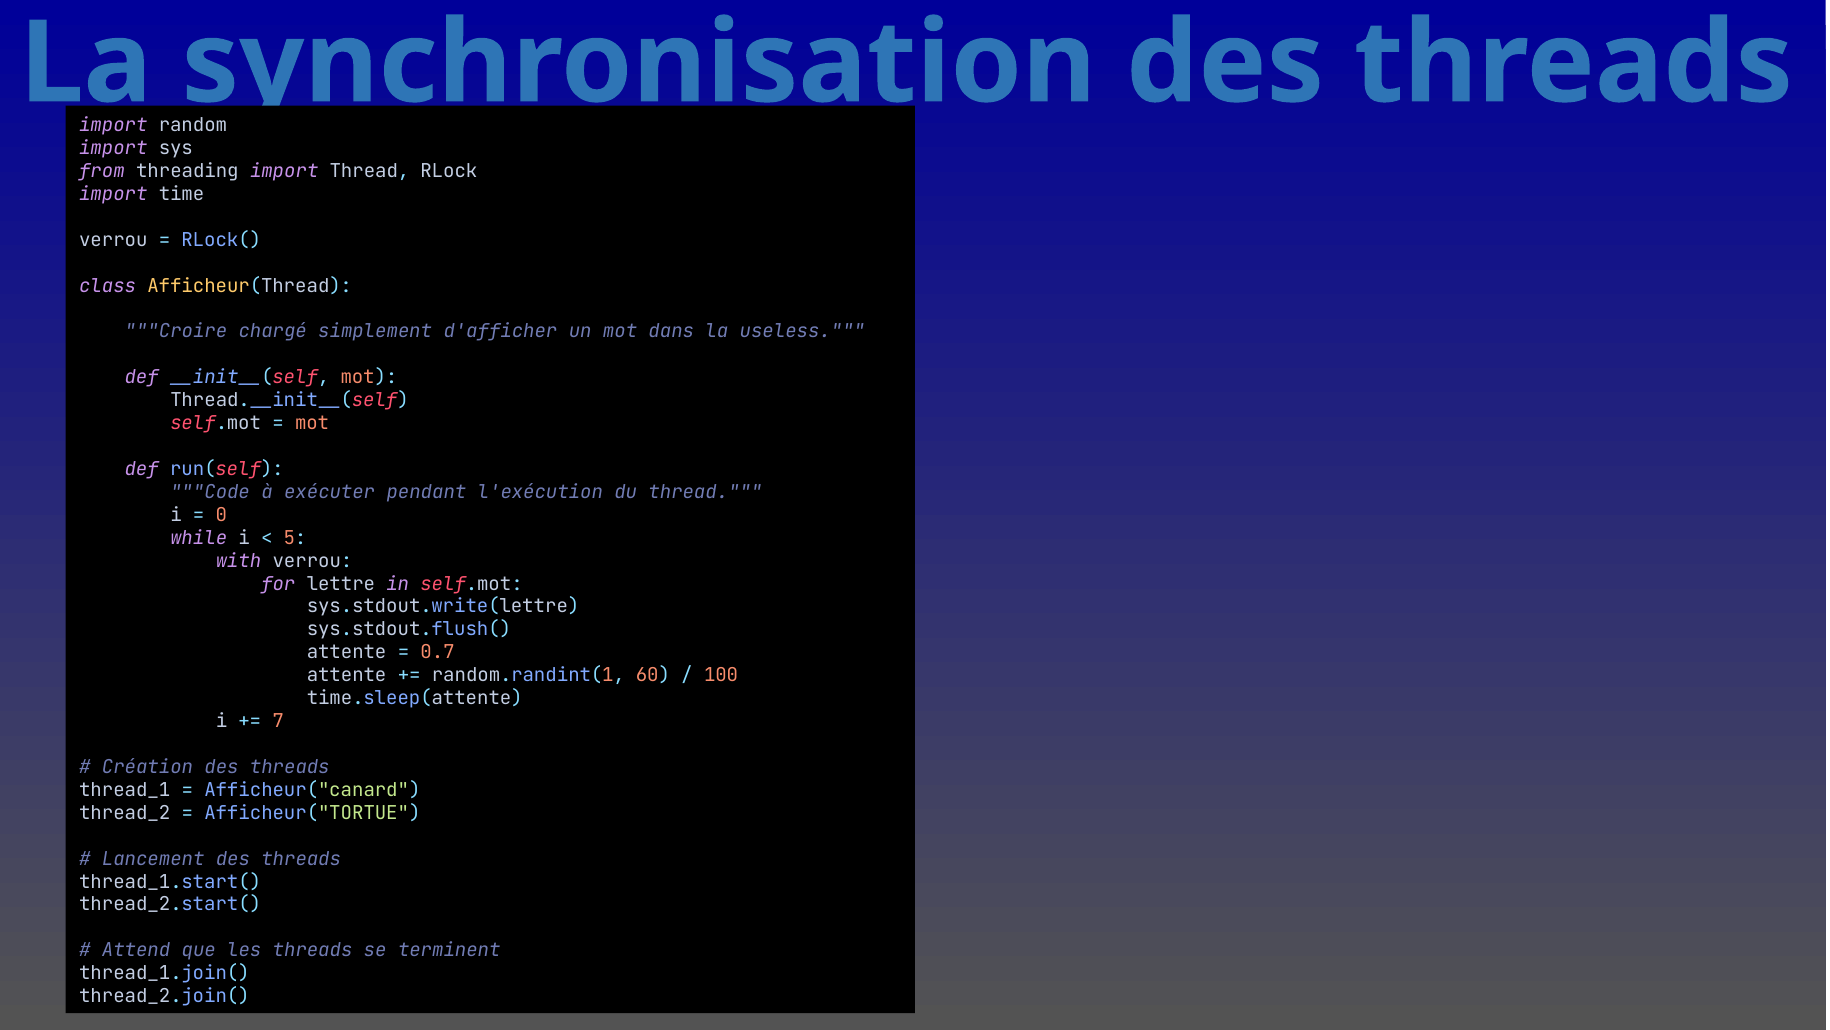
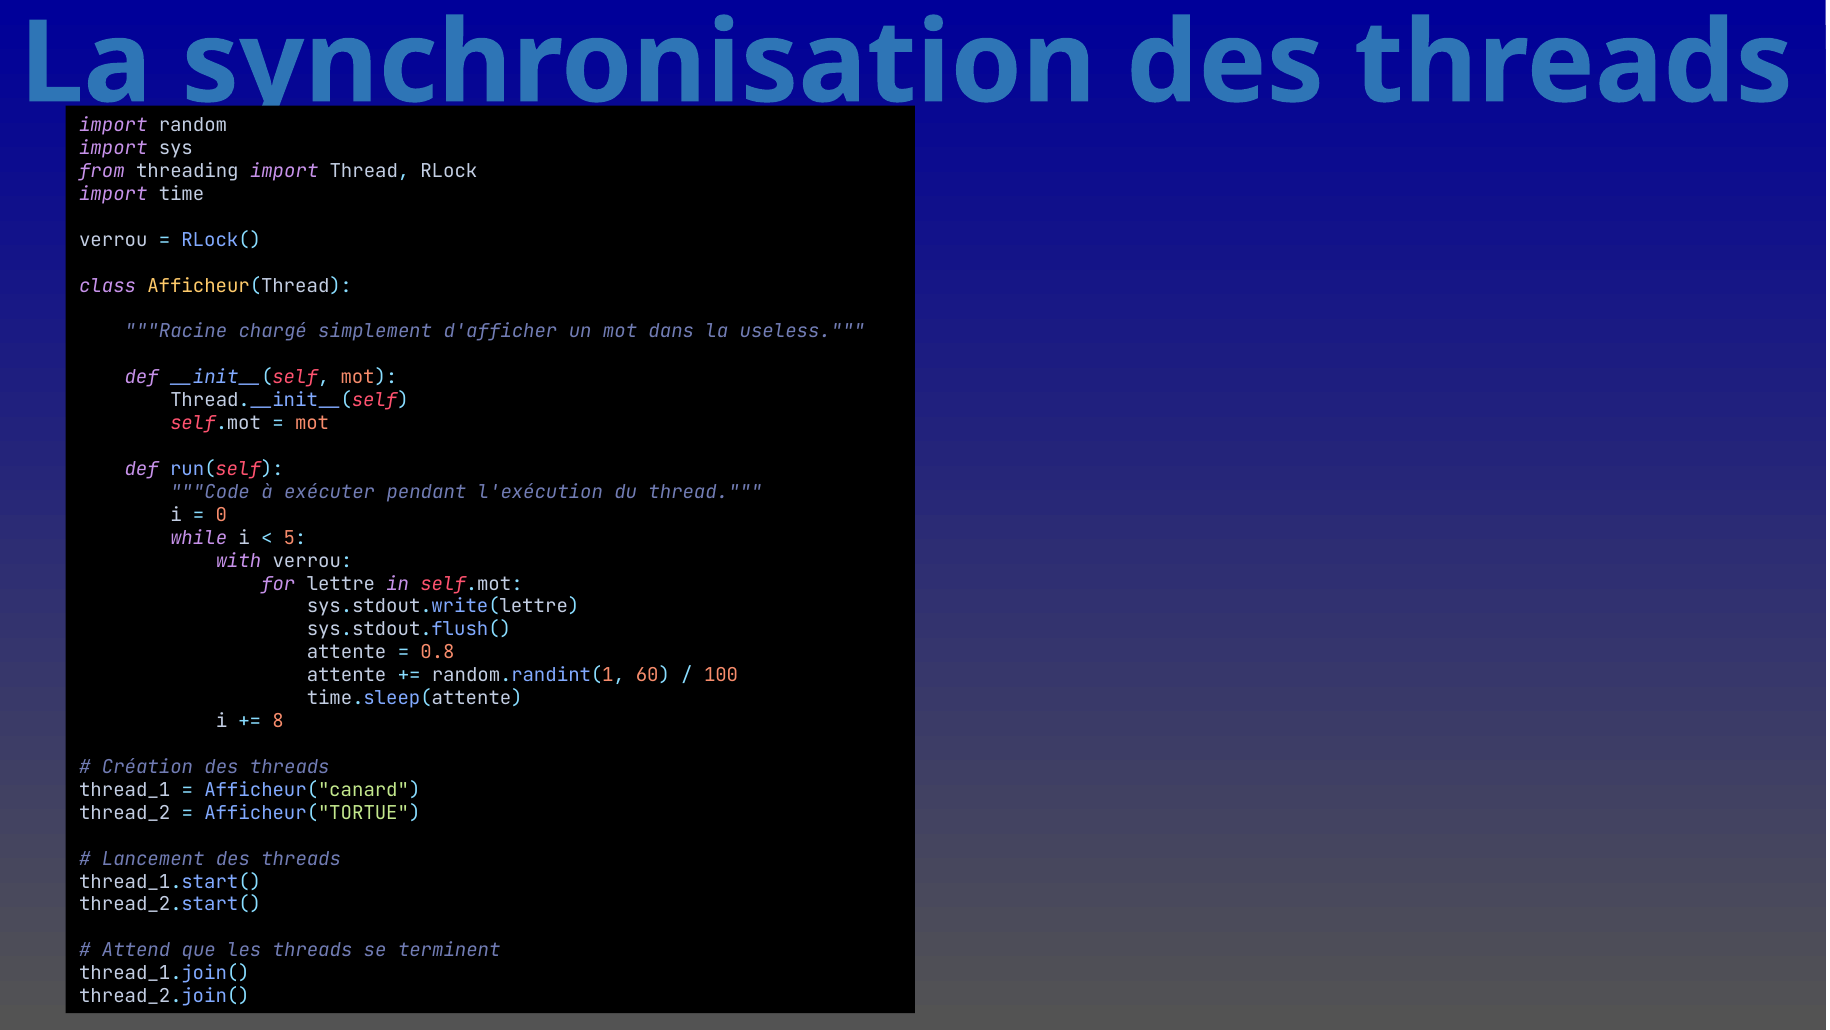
Croire: Croire -> Racine
0.7: 0.7 -> 0.8
7: 7 -> 8
